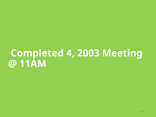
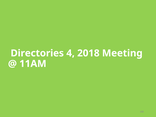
Completed: Completed -> Directories
2003: 2003 -> 2018
